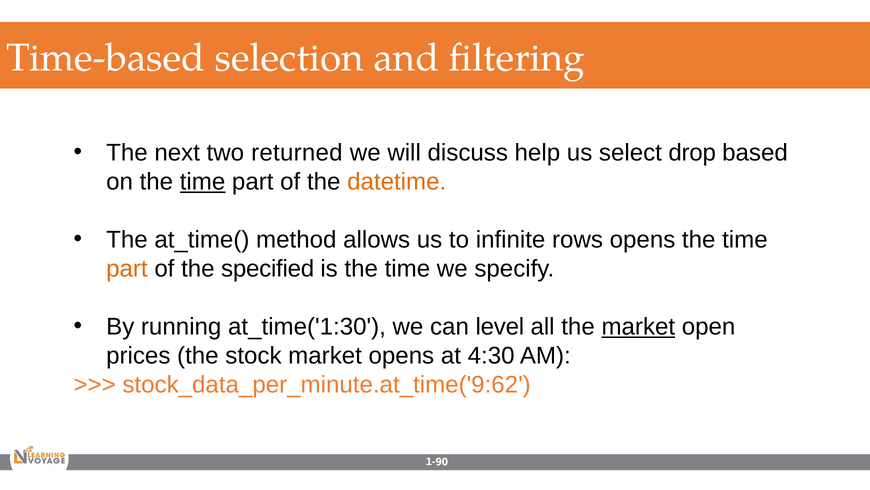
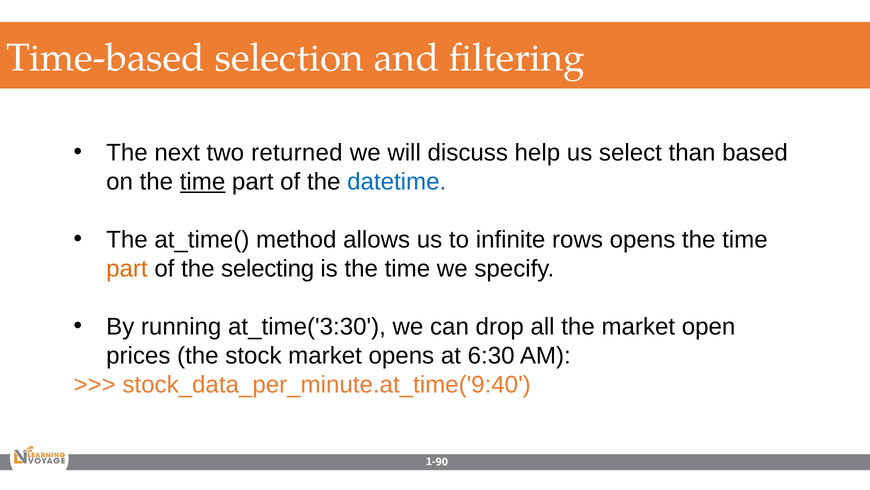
drop: drop -> than
datetime colour: orange -> blue
specified: specified -> selecting
at_time('1:30: at_time('1:30 -> at_time('3:30
level: level -> drop
market at (638, 326) underline: present -> none
4:30: 4:30 -> 6:30
stock_data_per_minute.at_time('9:62: stock_data_per_minute.at_time('9:62 -> stock_data_per_minute.at_time('9:40
